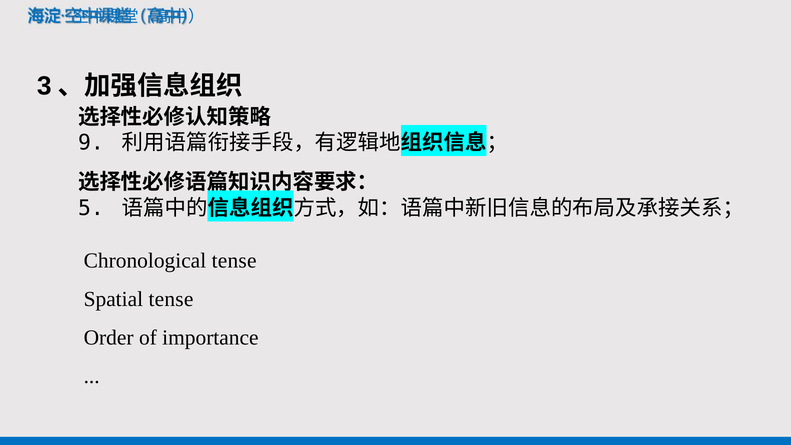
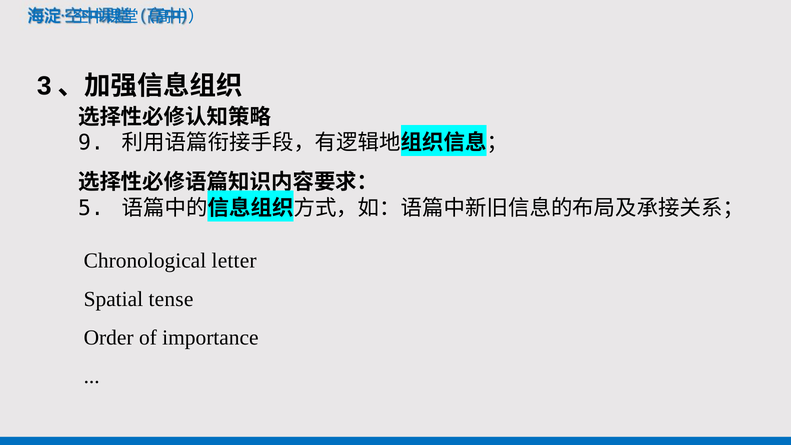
Chronological tense: tense -> letter
